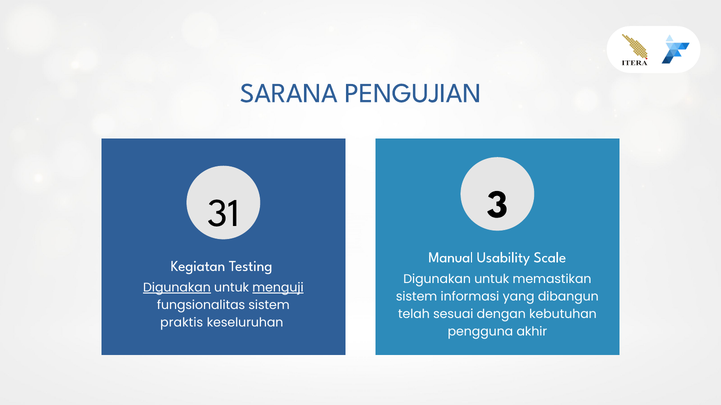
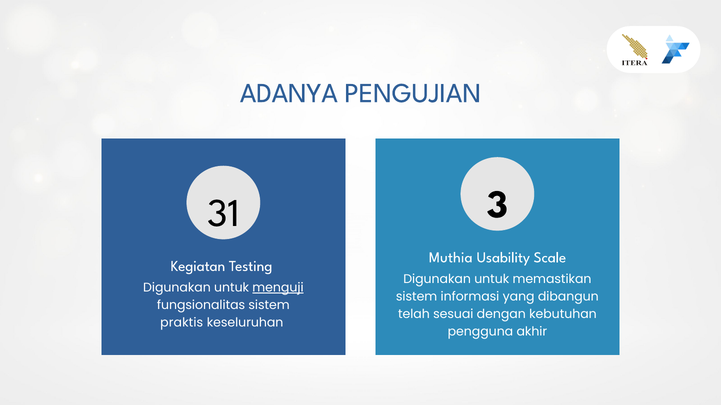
SARANA: SARANA -> ADANYA
Manual: Manual -> Muthia
Digunakan at (177, 288) underline: present -> none
